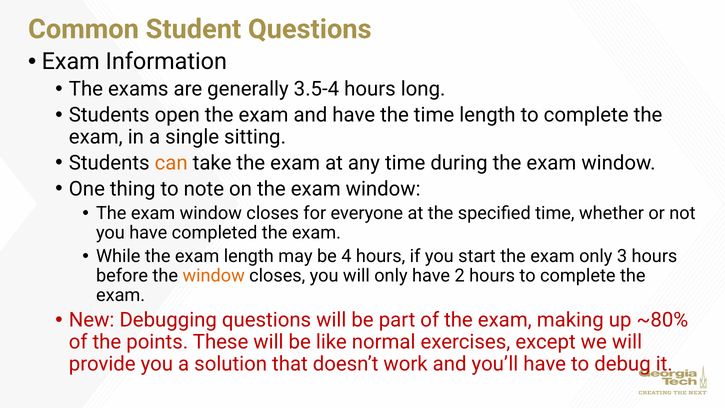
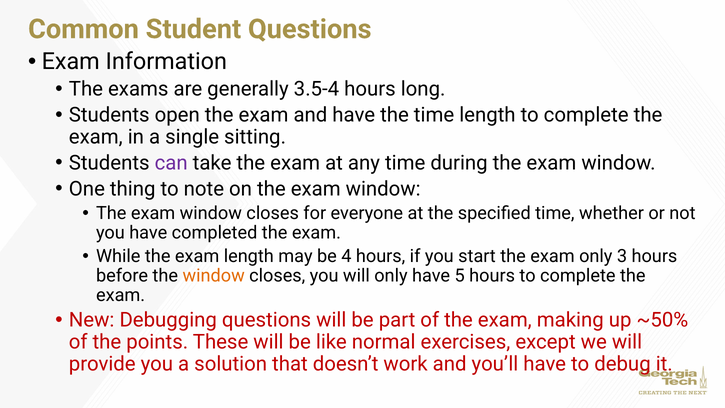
can colour: orange -> purple
2: 2 -> 5
~80%: ~80% -> ~50%
